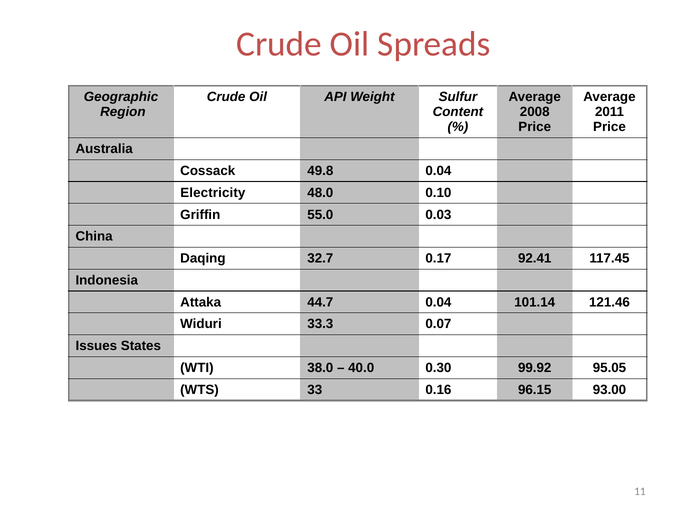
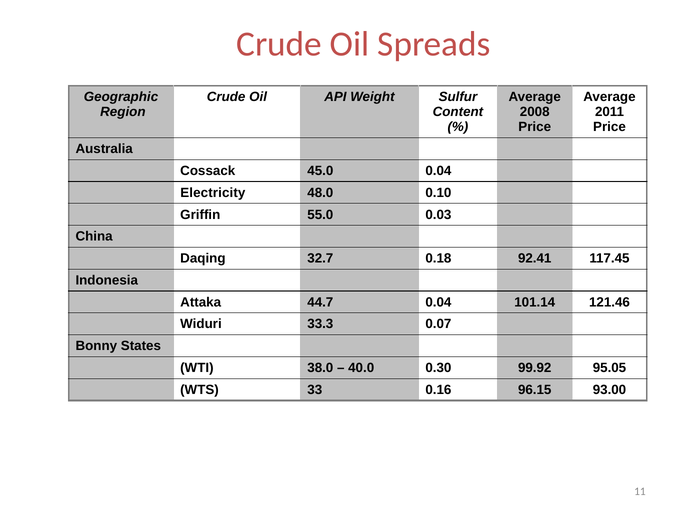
49.8: 49.8 -> 45.0
0.17: 0.17 -> 0.18
Issues: Issues -> Bonny
